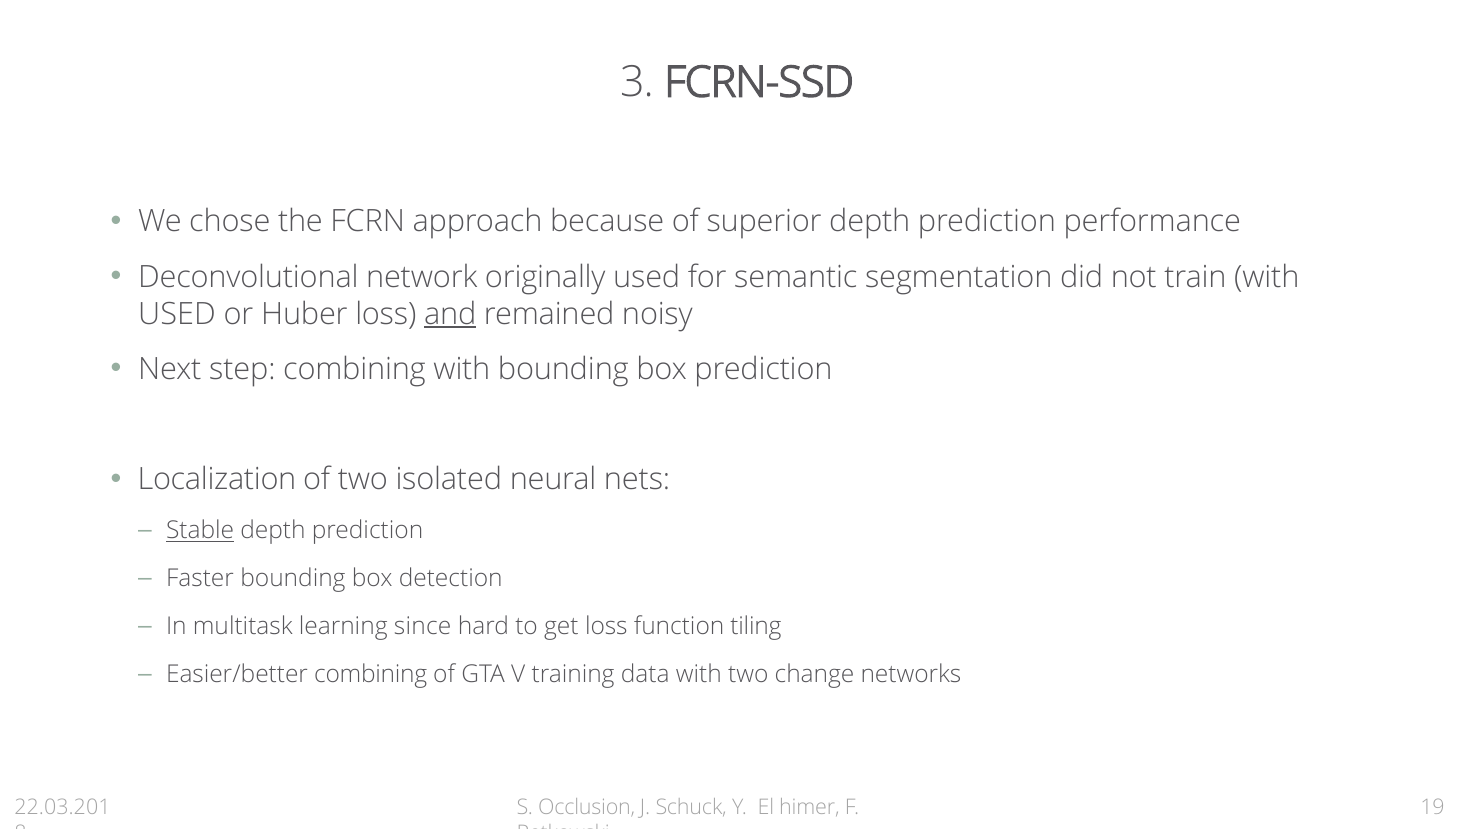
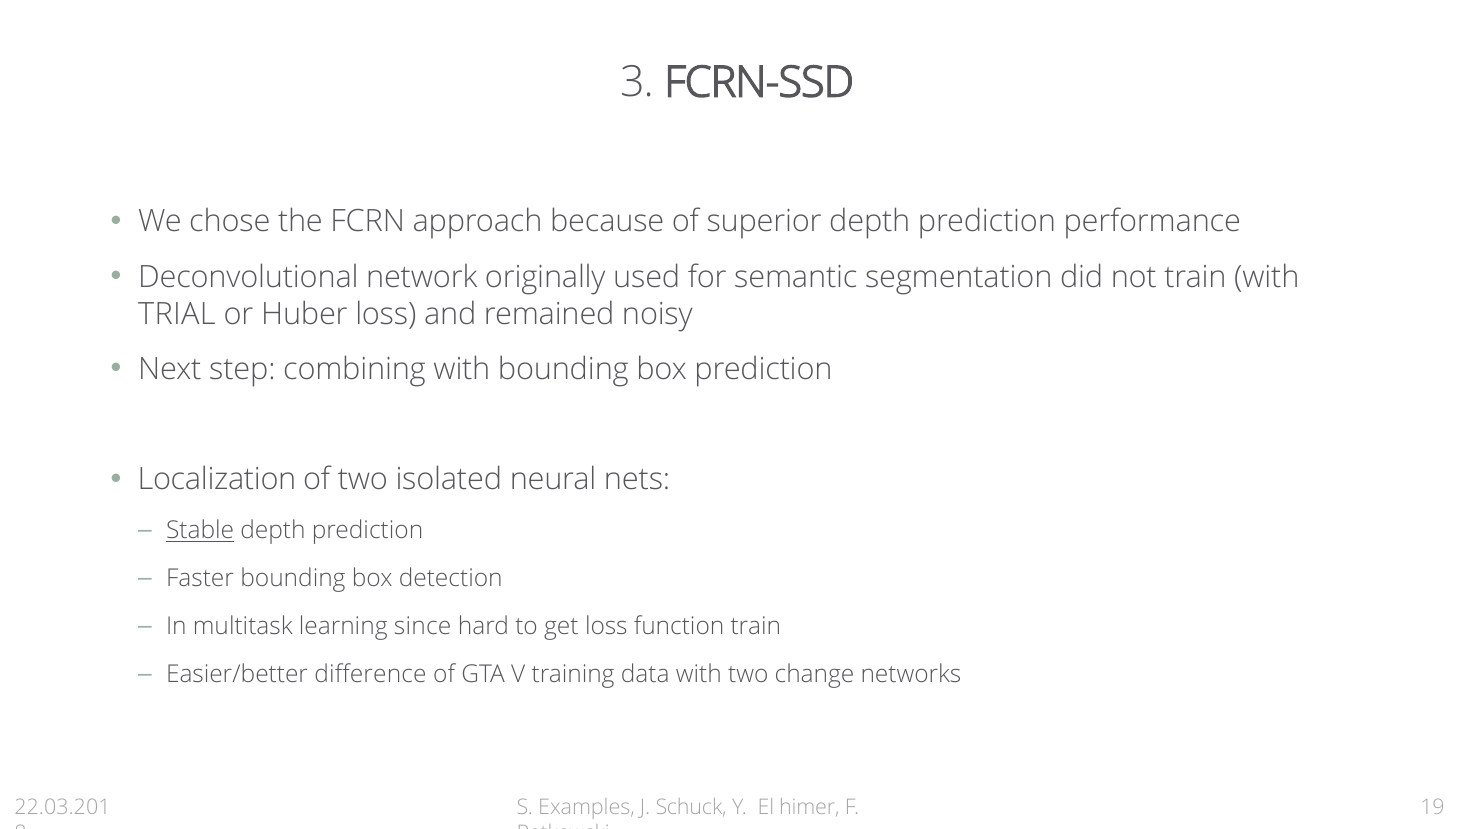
USED at (177, 314): USED -> TRIAL
and underline: present -> none
function tiling: tiling -> train
Easier/better combining: combining -> difference
Occlusion: Occlusion -> Examples
